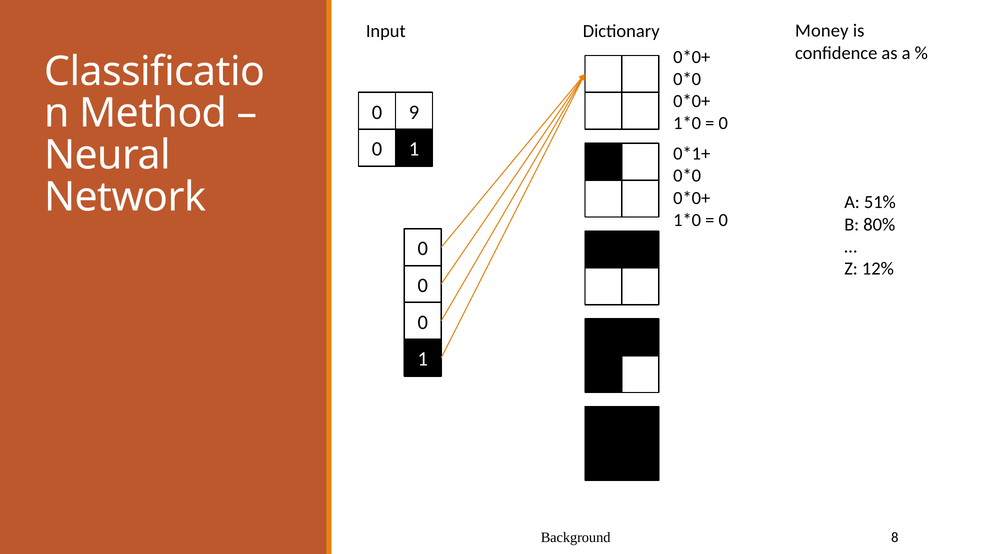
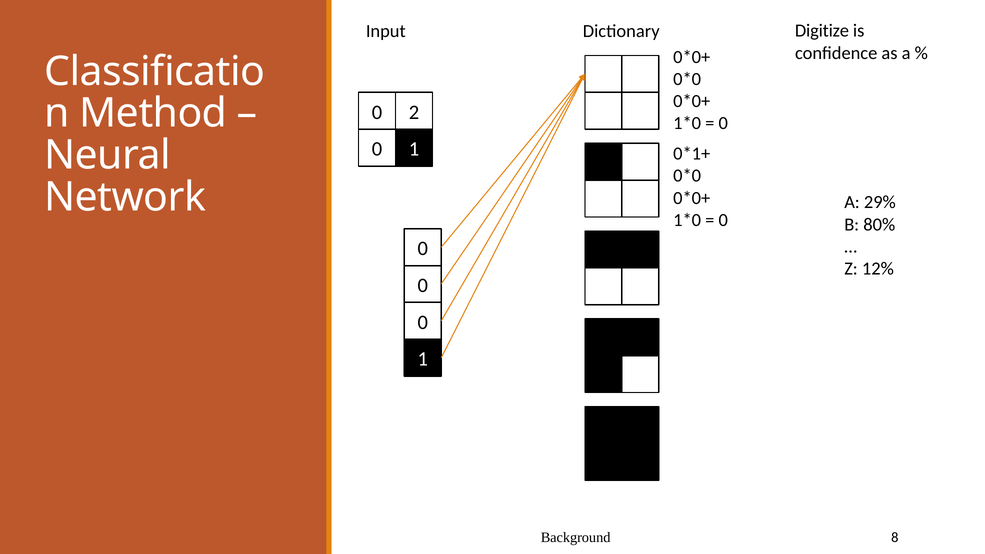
Money: Money -> Digitize
9: 9 -> 2
51%: 51% -> 29%
